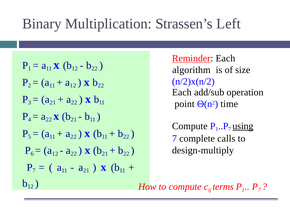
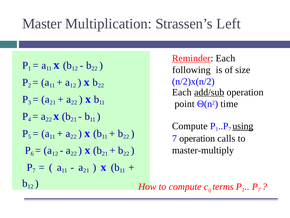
Binary: Binary -> Master
algorithm: algorithm -> following
add/sub underline: none -> present
7 complete: complete -> operation
design-multiply: design-multiply -> master-multiply
